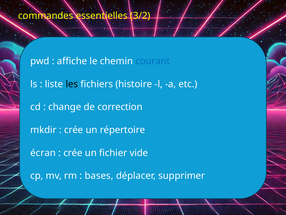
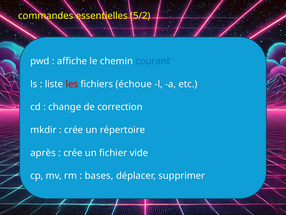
3/2: 3/2 -> 5/2
les colour: black -> red
histoire: histoire -> échoue
écran: écran -> après
